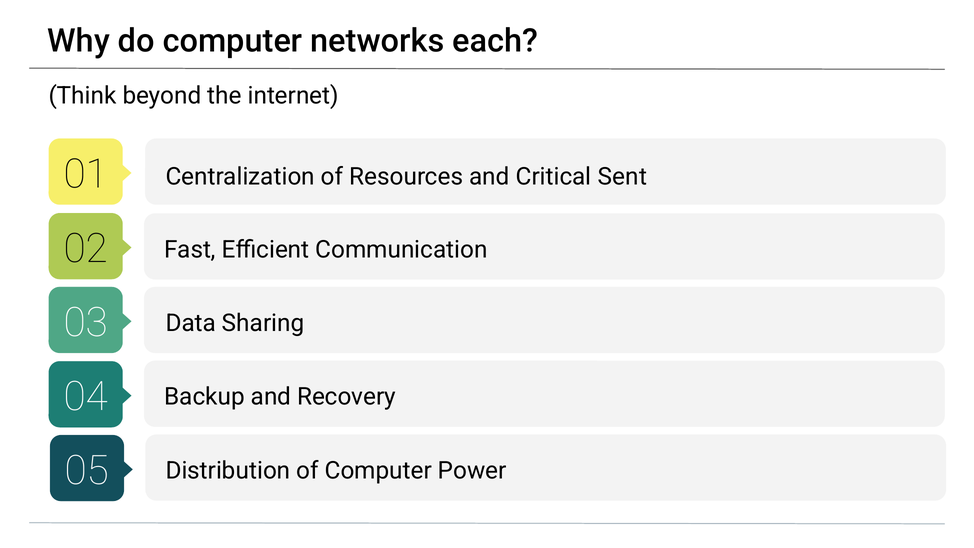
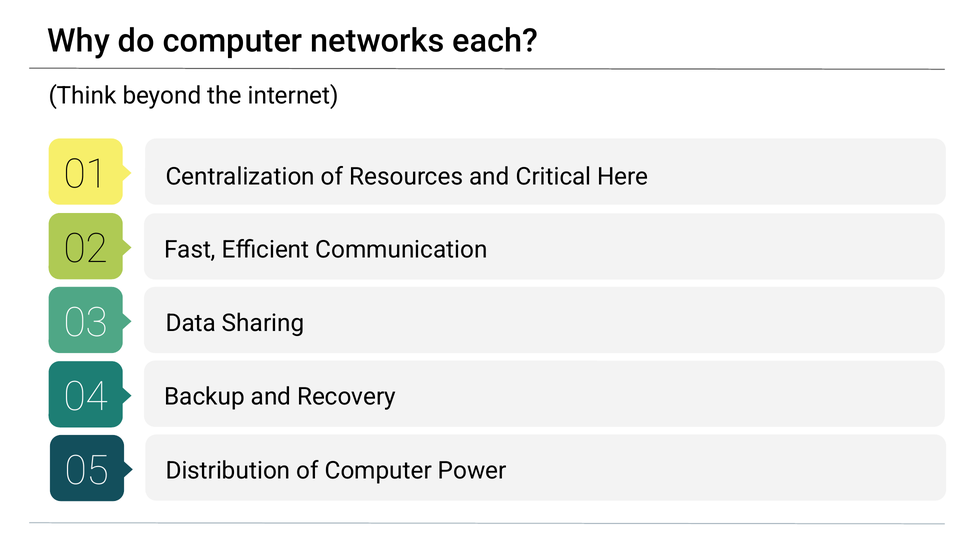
Sent: Sent -> Here
